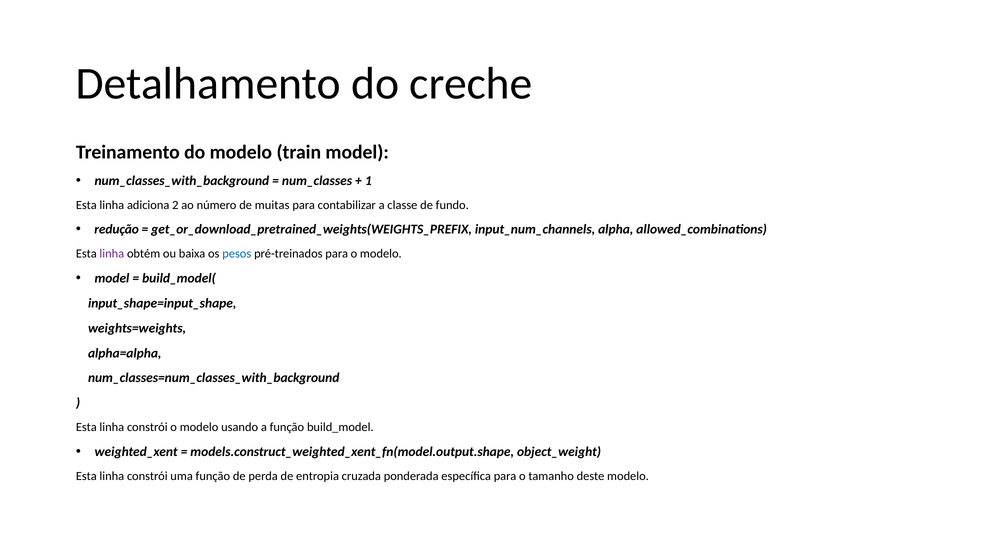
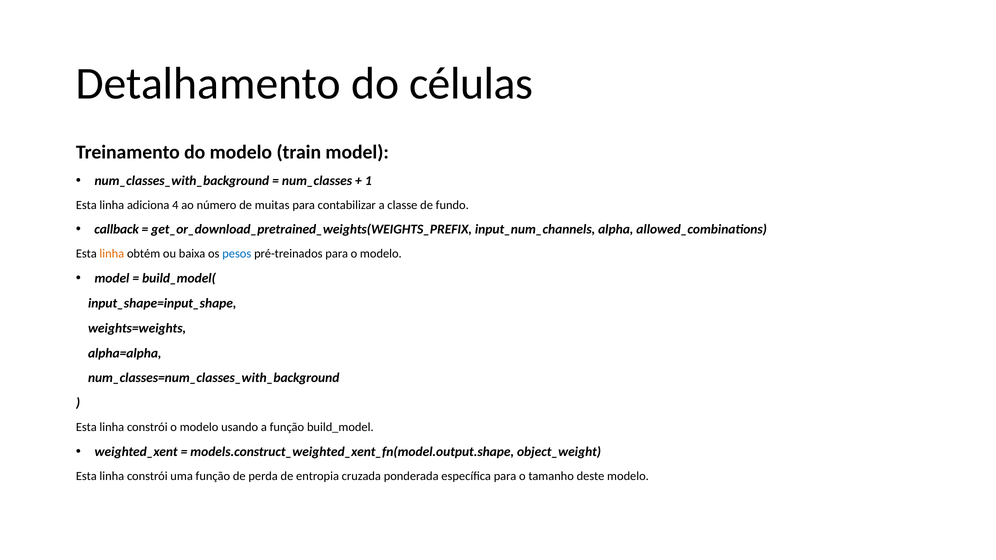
creche: creche -> células
2: 2 -> 4
redução: redução -> callback
linha at (112, 254) colour: purple -> orange
